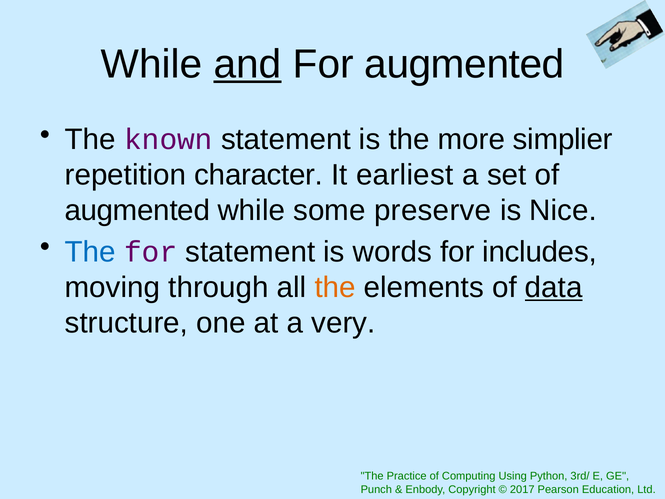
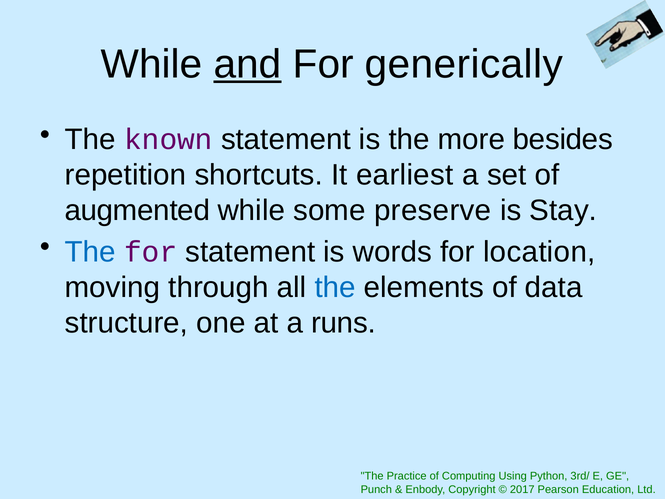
For augmented: augmented -> generically
simplier: simplier -> besides
character: character -> shortcuts
Nice: Nice -> Stay
includes: includes -> location
the at (335, 287) colour: orange -> blue
data underline: present -> none
very: very -> runs
